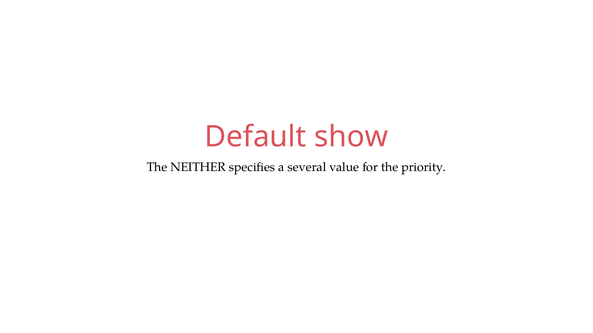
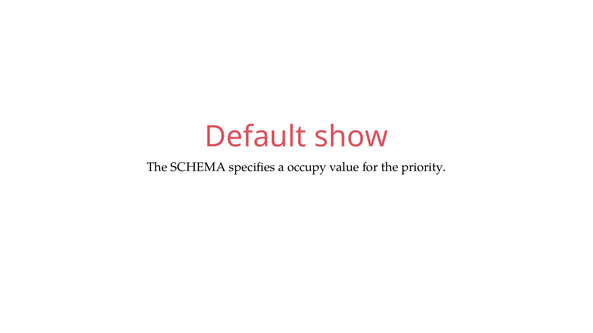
NEITHER: NEITHER -> SCHEMA
several: several -> occupy
